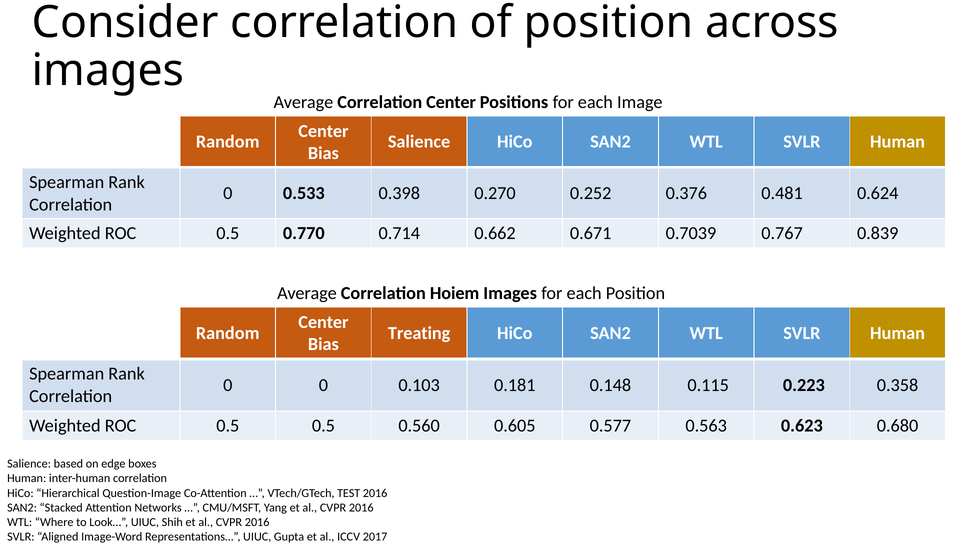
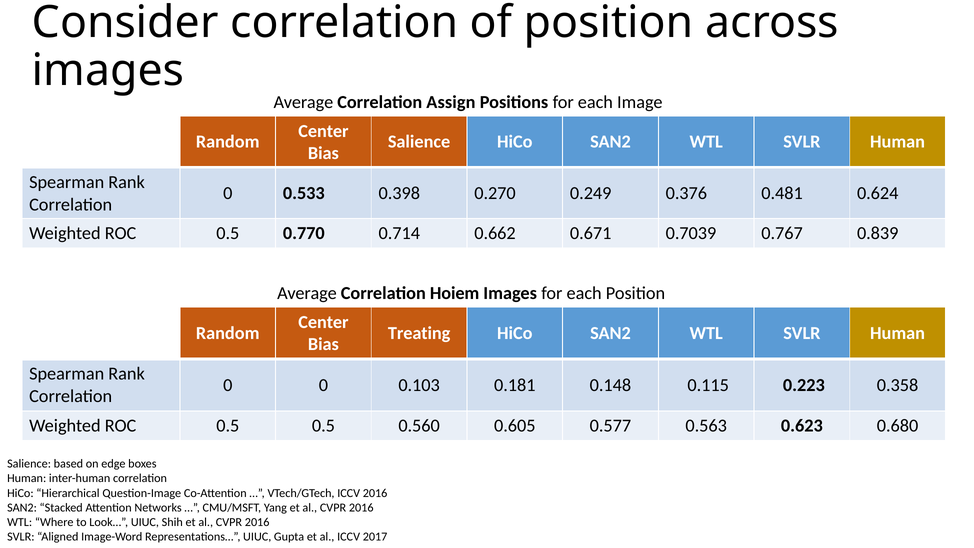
Correlation Center: Center -> Assign
0.252: 0.252 -> 0.249
VTech/GTech TEST: TEST -> ICCV
